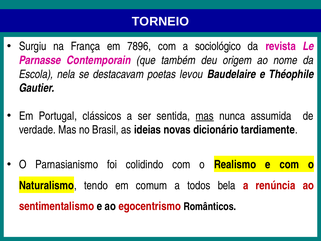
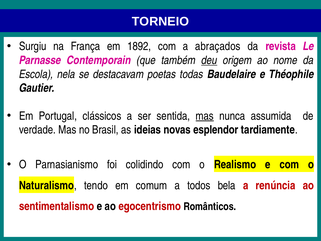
7896: 7896 -> 1892
sociológico: sociológico -> abraçados
deu underline: none -> present
levou: levou -> todas
dicionário: dicionário -> esplendor
